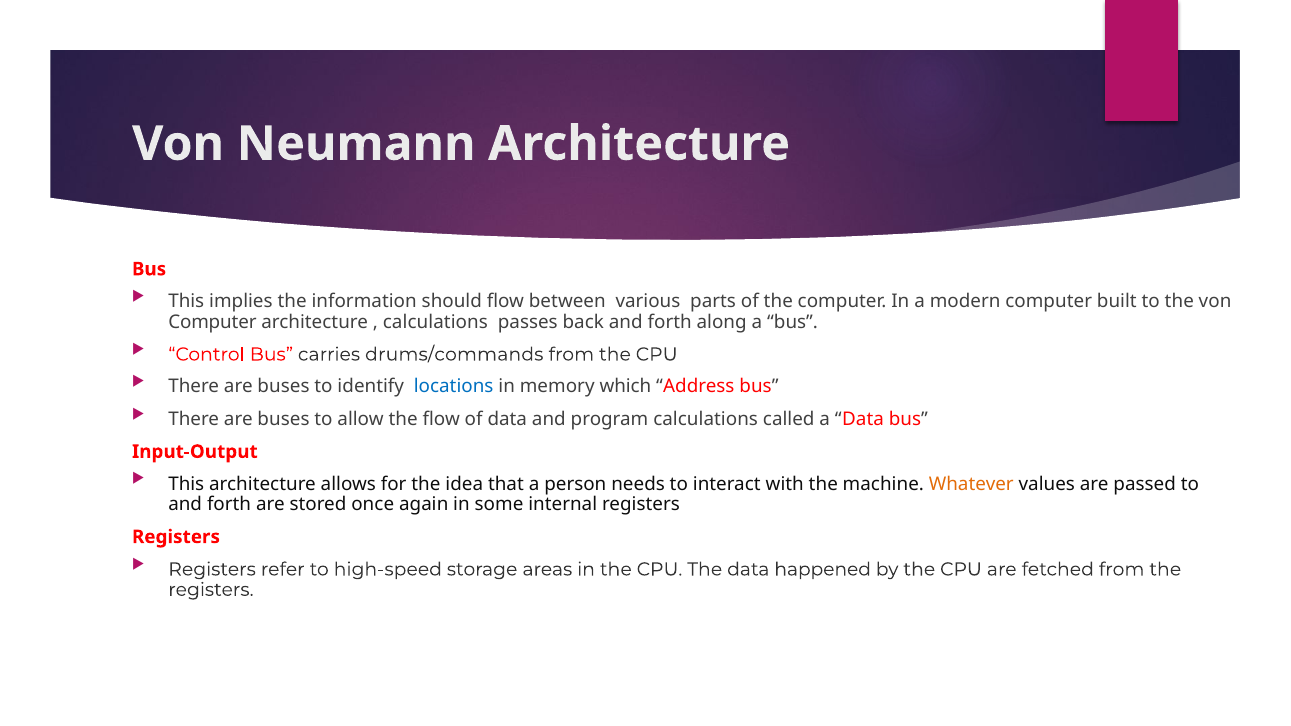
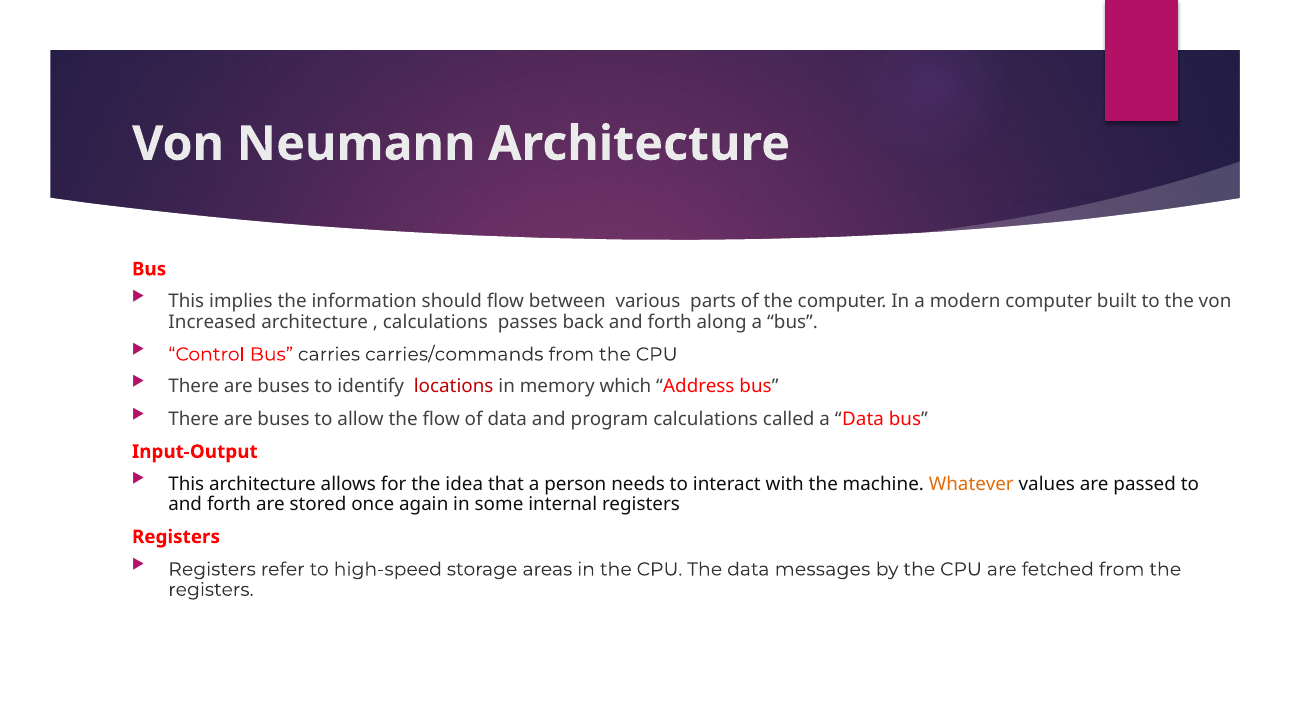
Computer at (212, 322): Computer -> Increased
drums/commands: drums/commands -> carries/commands
locations colour: blue -> red
happened: happened -> messages
